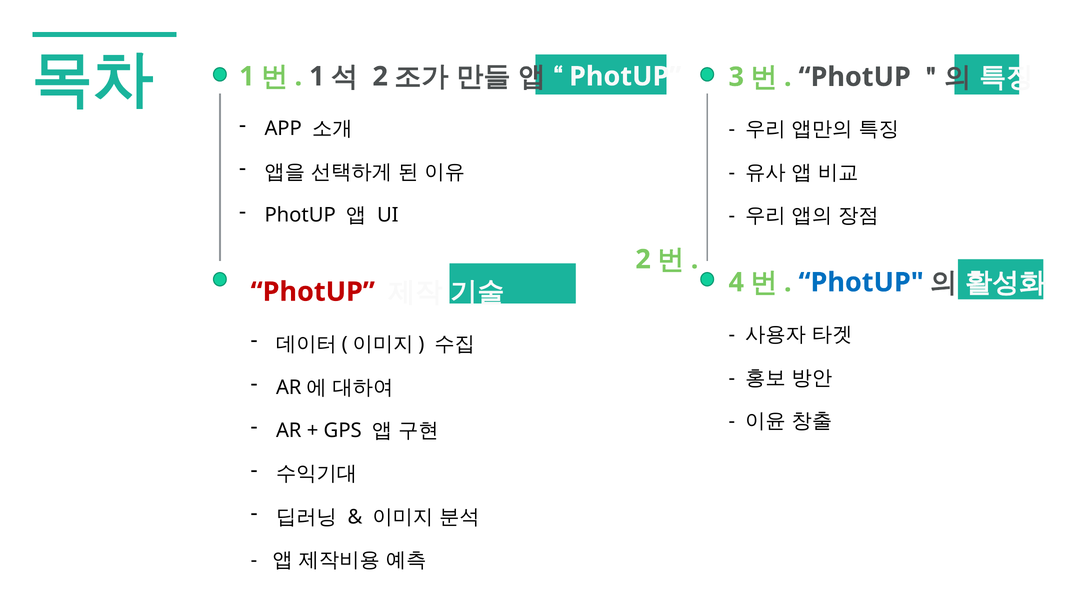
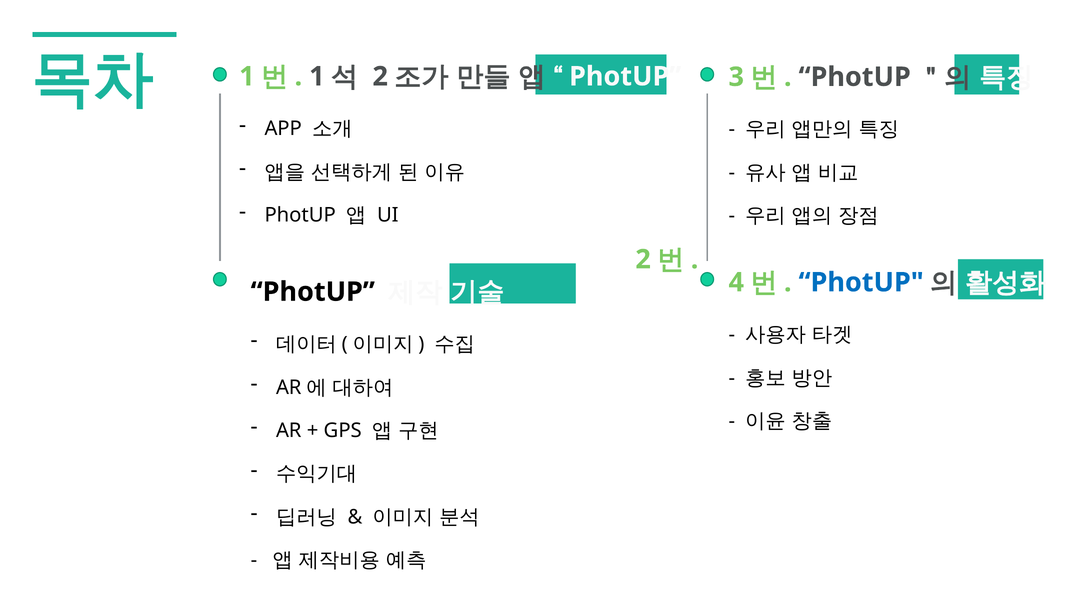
PhotUP at (313, 292) colour: red -> black
